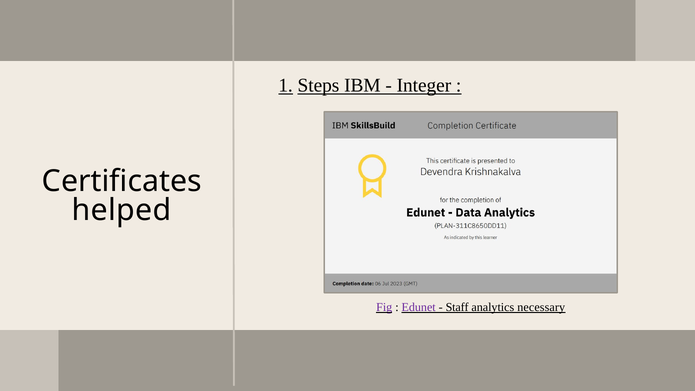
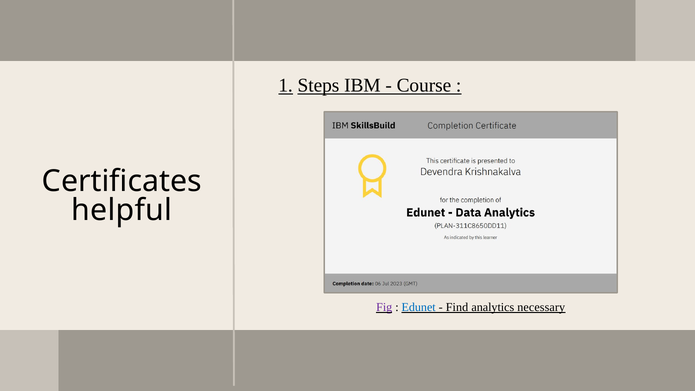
Integer: Integer -> Course
helped: helped -> helpful
Edunet colour: purple -> blue
Staff: Staff -> Find
